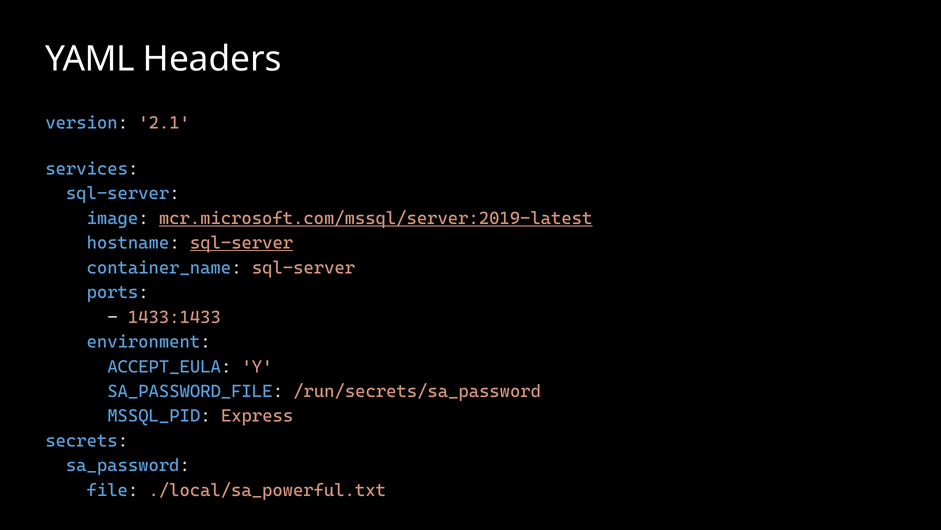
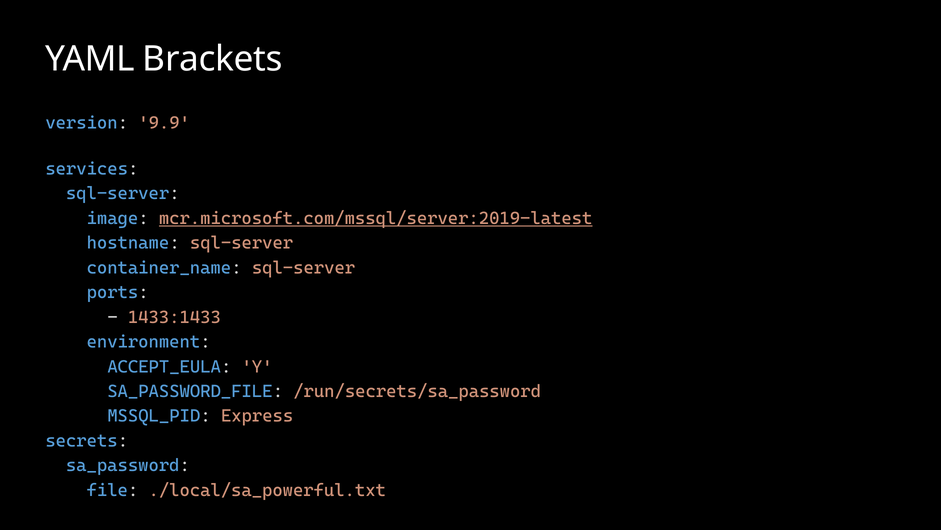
Headers: Headers -> Brackets
2.1: 2.1 -> 9.9
sql-server at (242, 243) underline: present -> none
